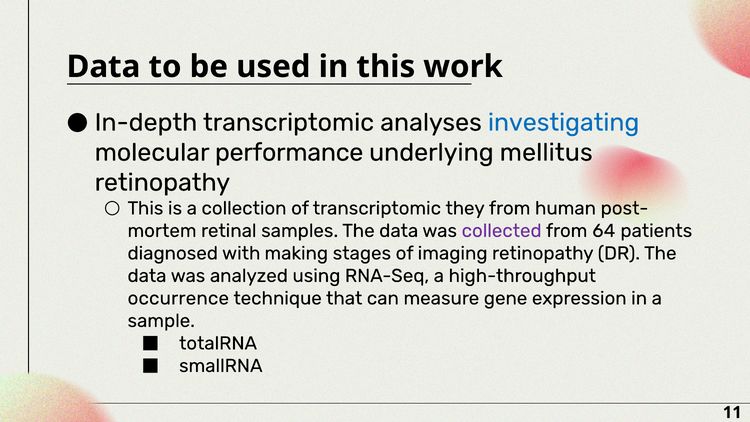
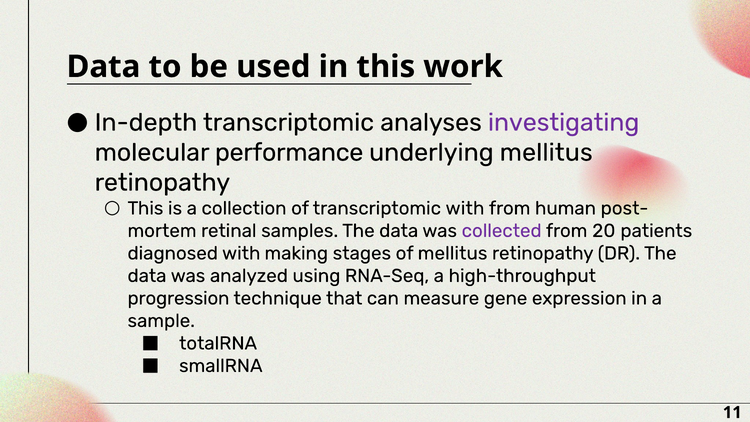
investigating colour: blue -> purple
transcriptomic they: they -> with
64: 64 -> 20
of imaging: imaging -> mellitus
occurrence: occurrence -> progression
